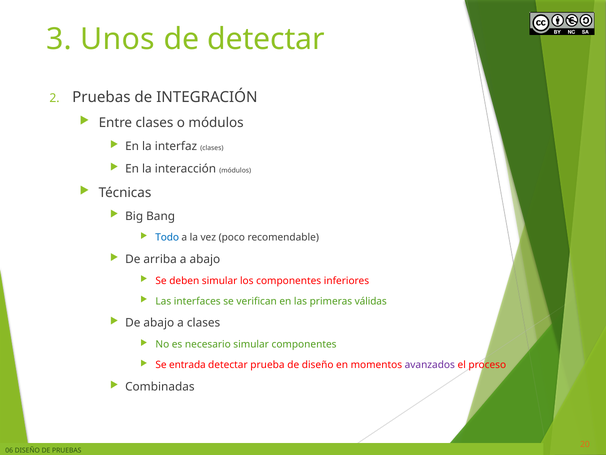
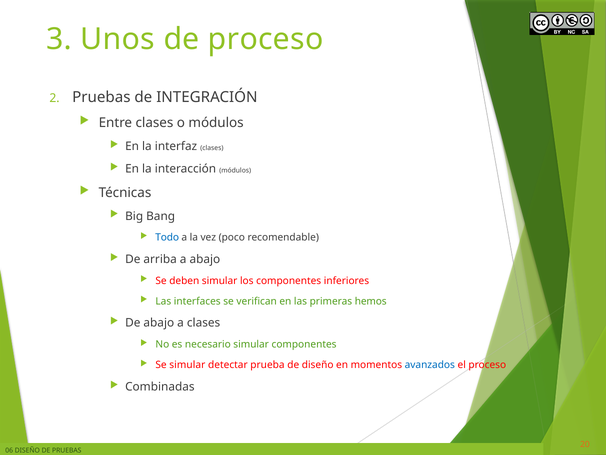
de detectar: detectar -> proceso
válidas: válidas -> hemos
Se entrada: entrada -> simular
avanzados colour: purple -> blue
